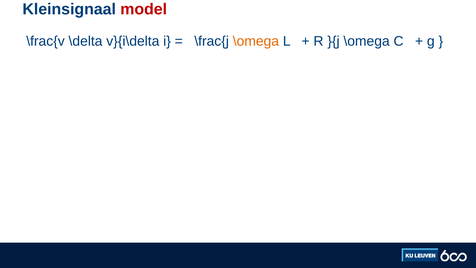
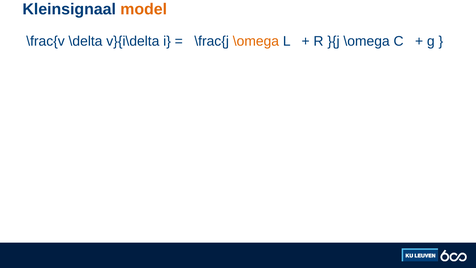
model colour: red -> orange
